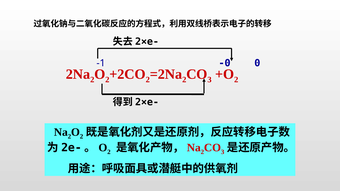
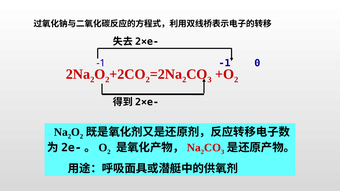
-1 -0: -0 -> -1
